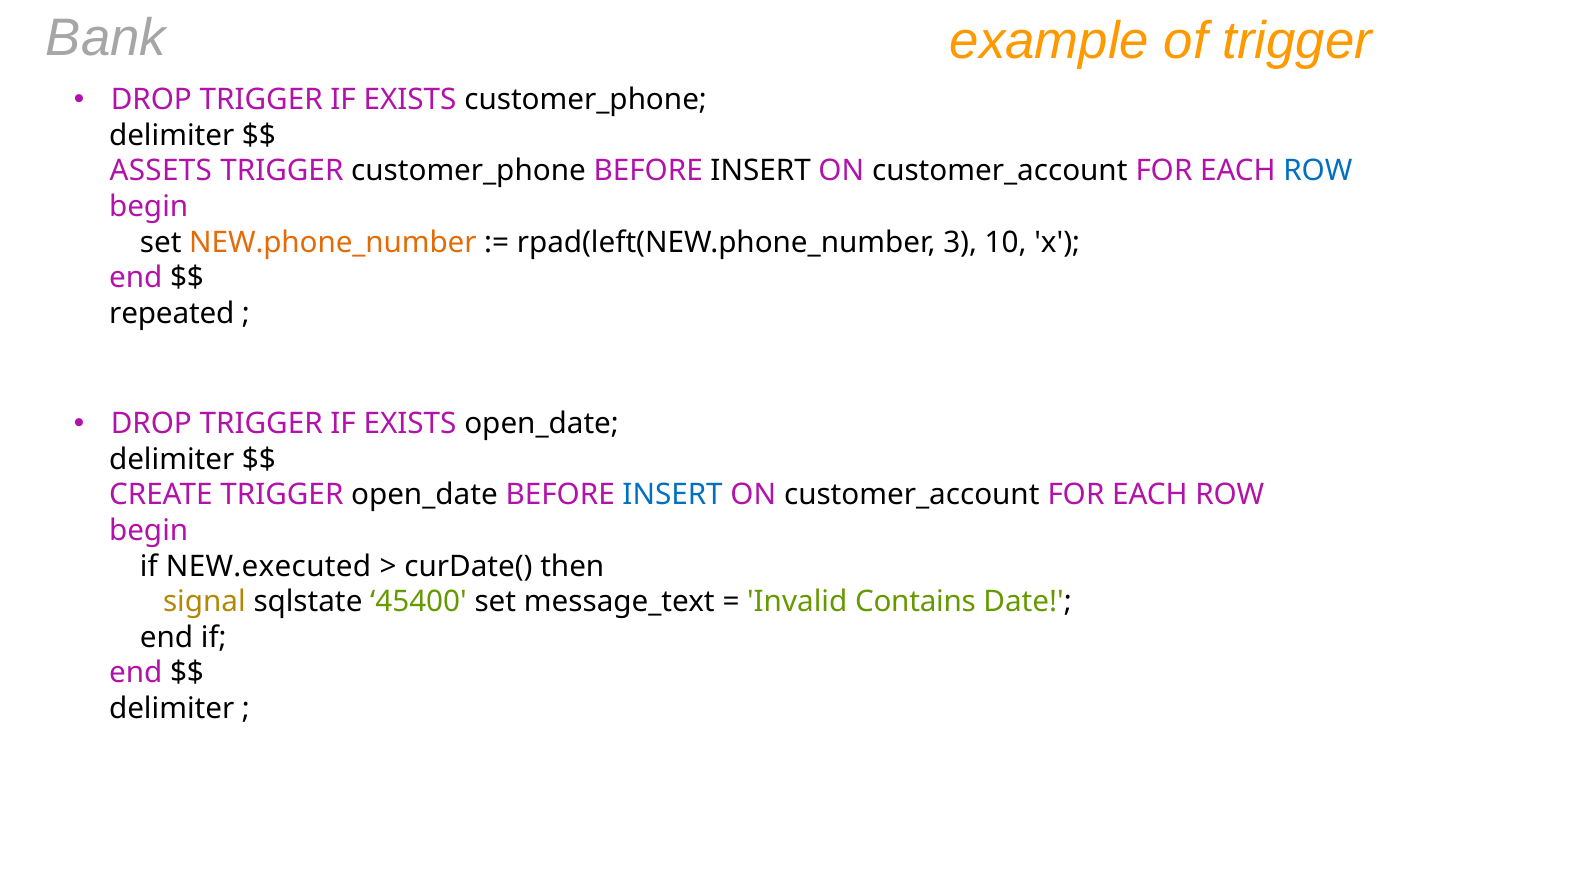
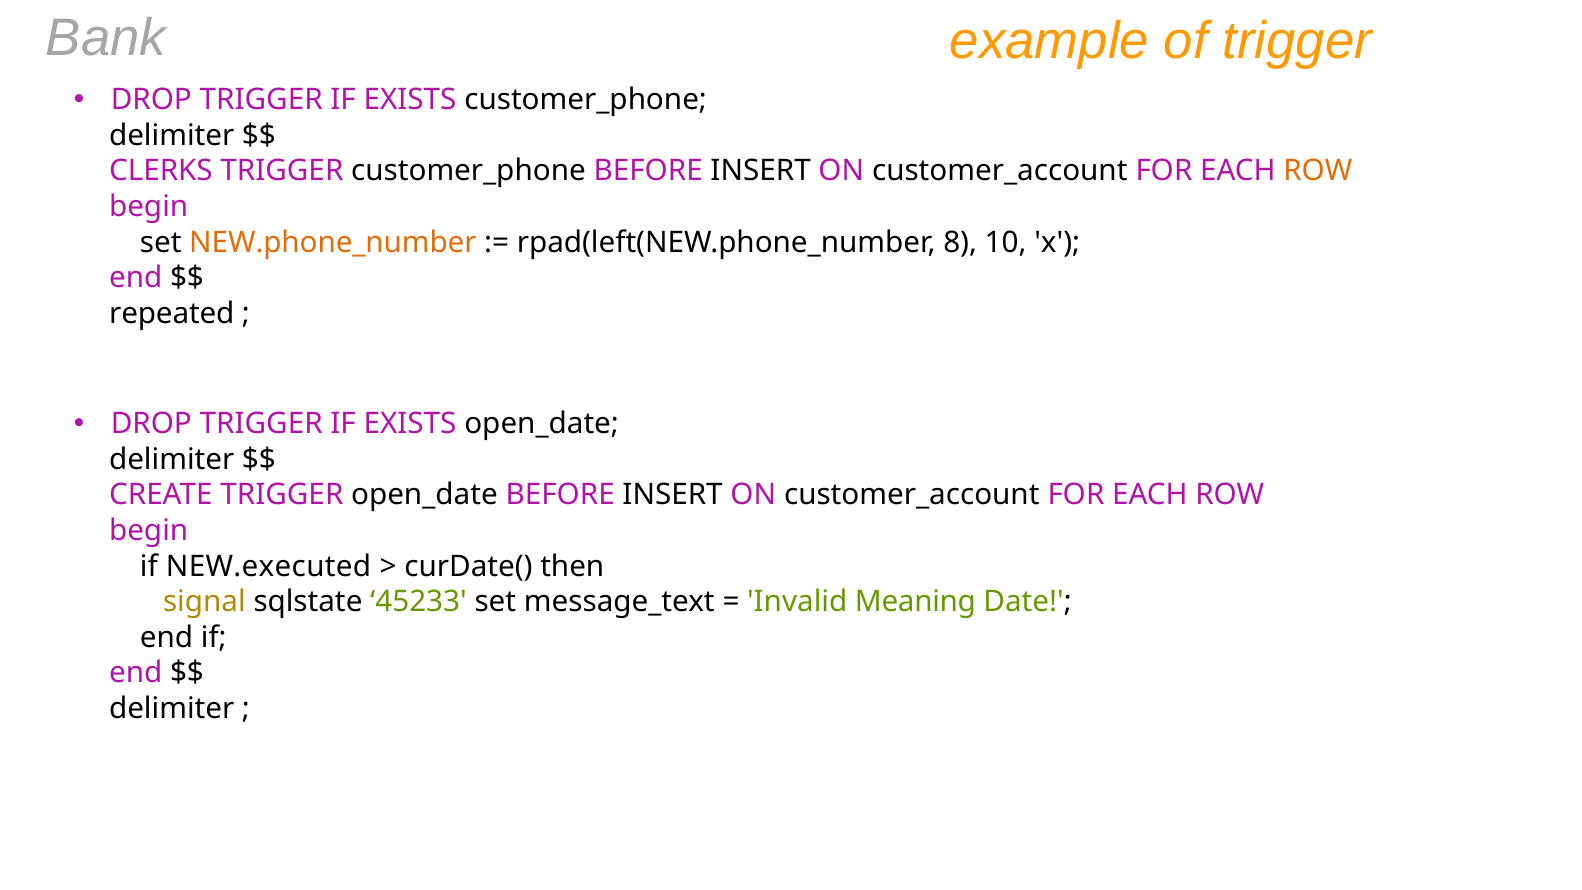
ASSETS: ASSETS -> CLERKS
ROW at (1318, 171) colour: blue -> orange
3: 3 -> 8
INSERT at (673, 495) colour: blue -> black
45400: 45400 -> 45233
Contains: Contains -> Meaning
